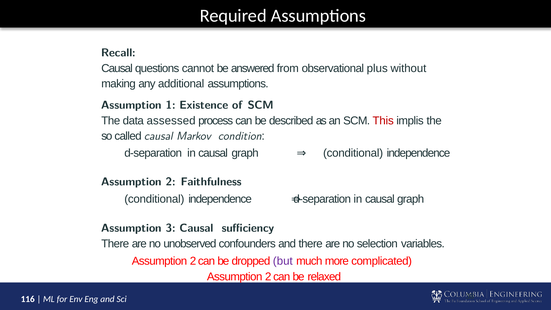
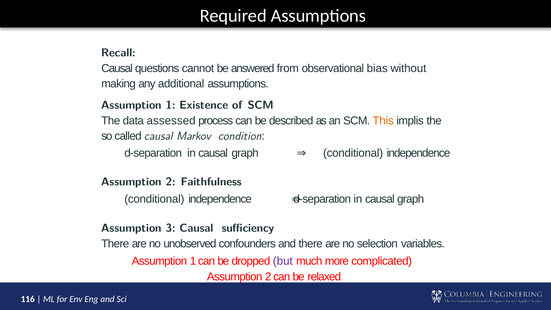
plus: plus -> bias
This colour: red -> orange
2 at (193, 261): 2 -> 1
